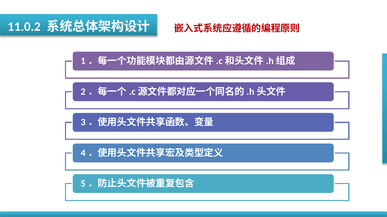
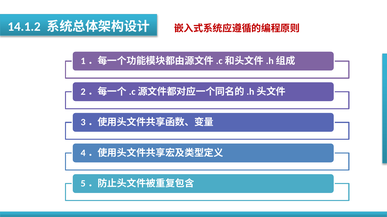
11.0.2: 11.0.2 -> 14.1.2
